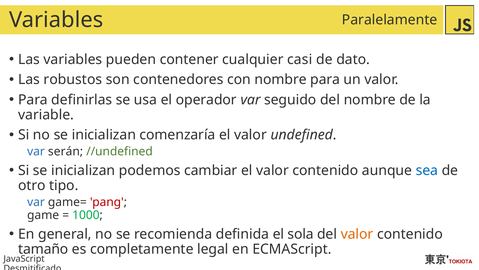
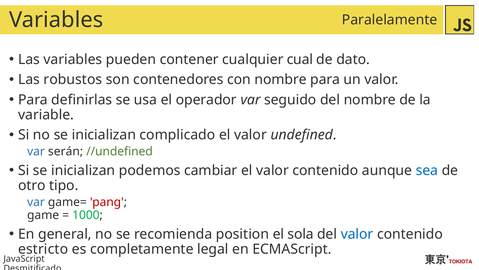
casi: casi -> cual
comenzaría: comenzaría -> complicado
definida: definida -> position
valor at (357, 234) colour: orange -> blue
tamaño: tamaño -> estricto
